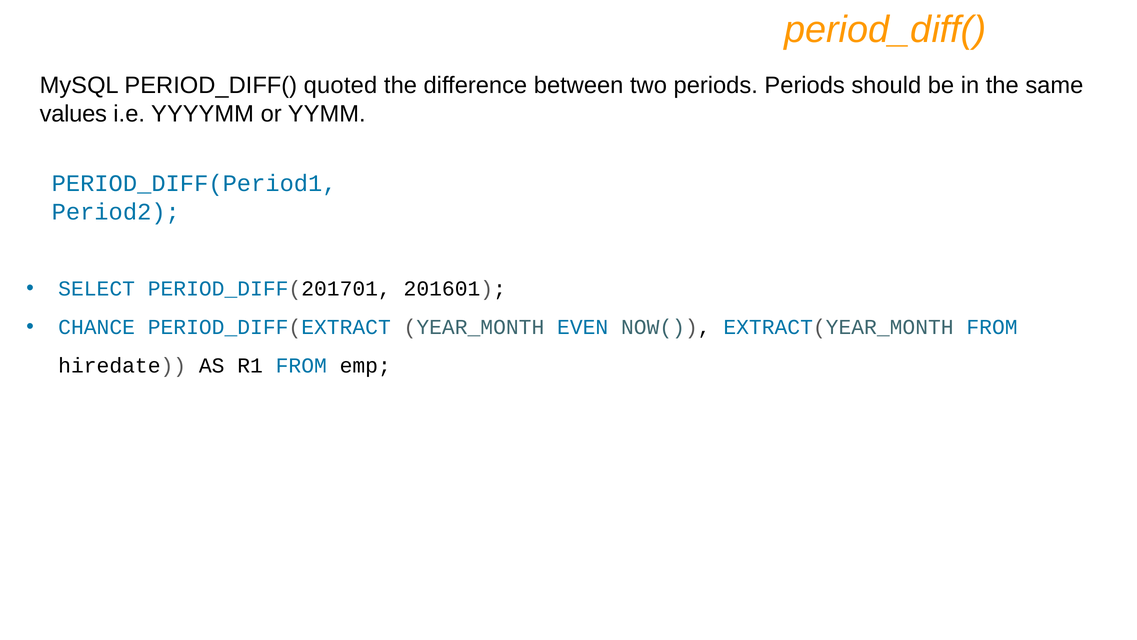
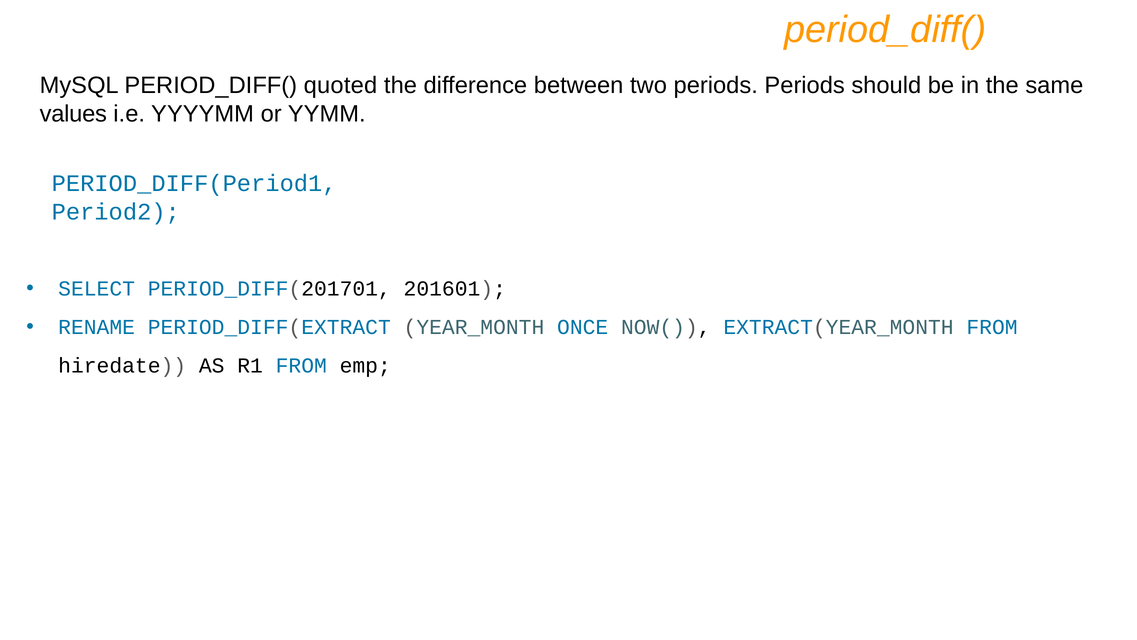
CHANCE: CHANCE -> RENAME
EVEN: EVEN -> ONCE
